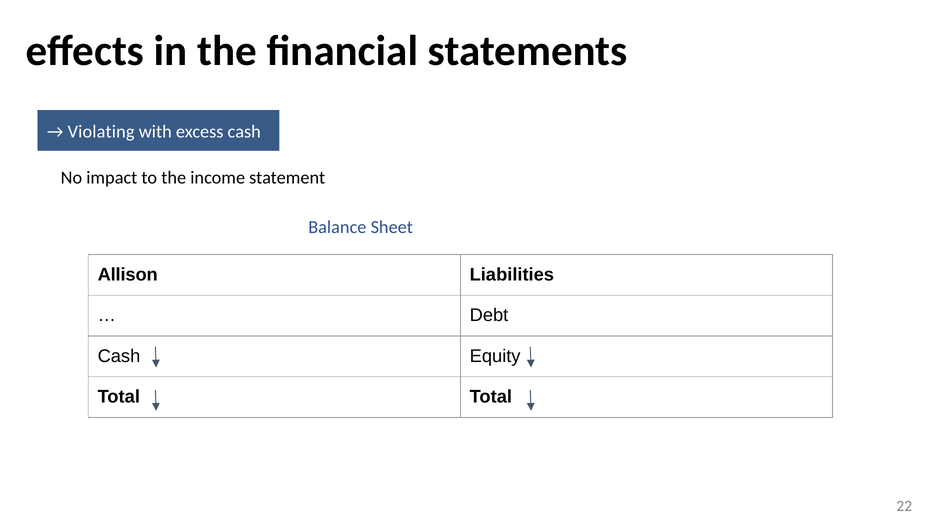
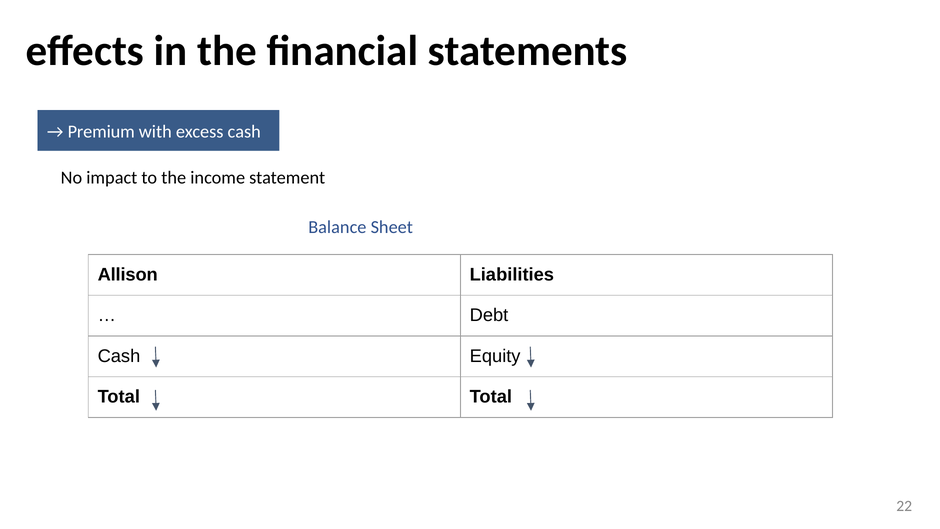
Violating: Violating -> Premium
